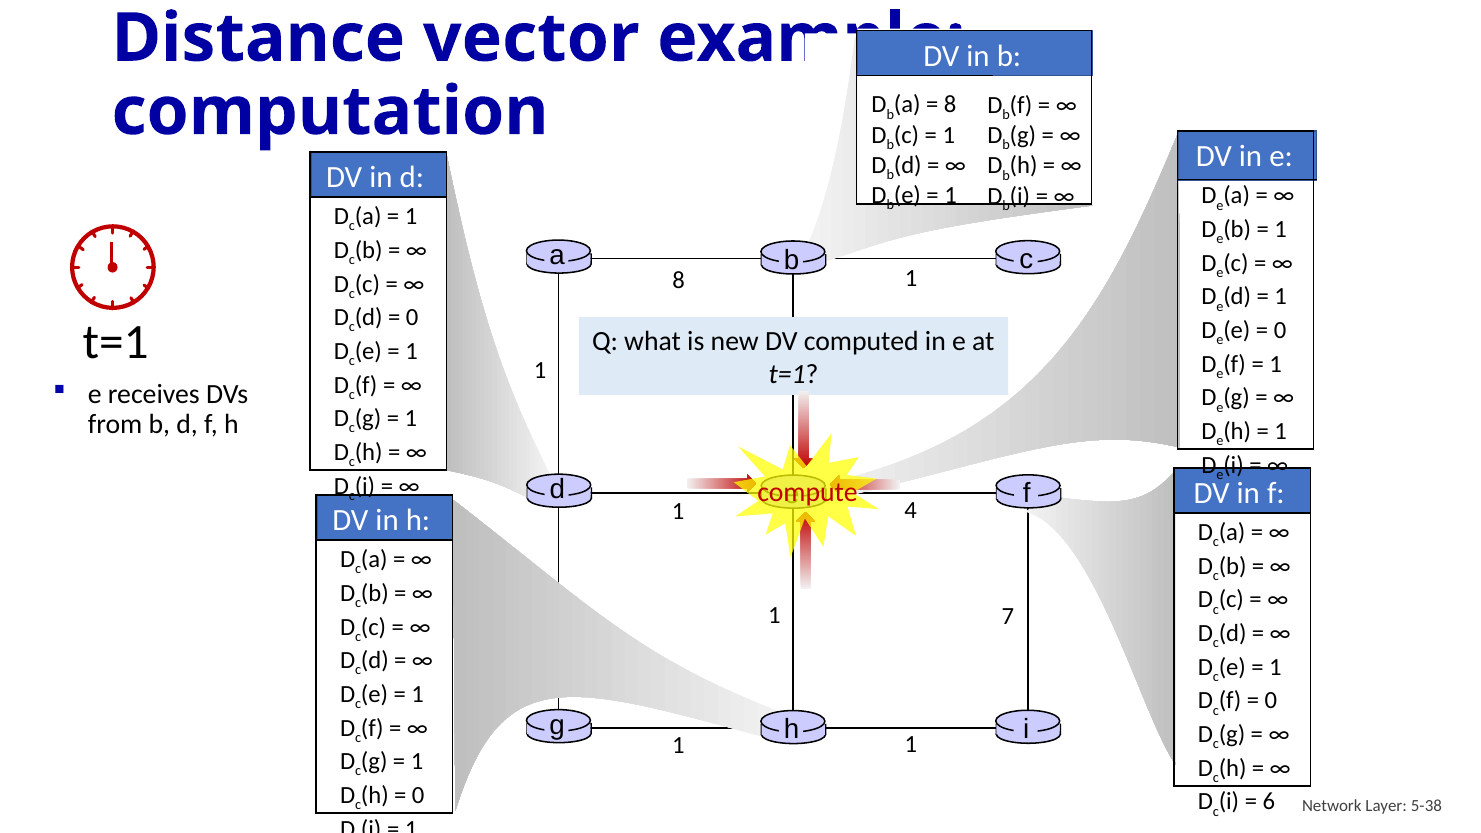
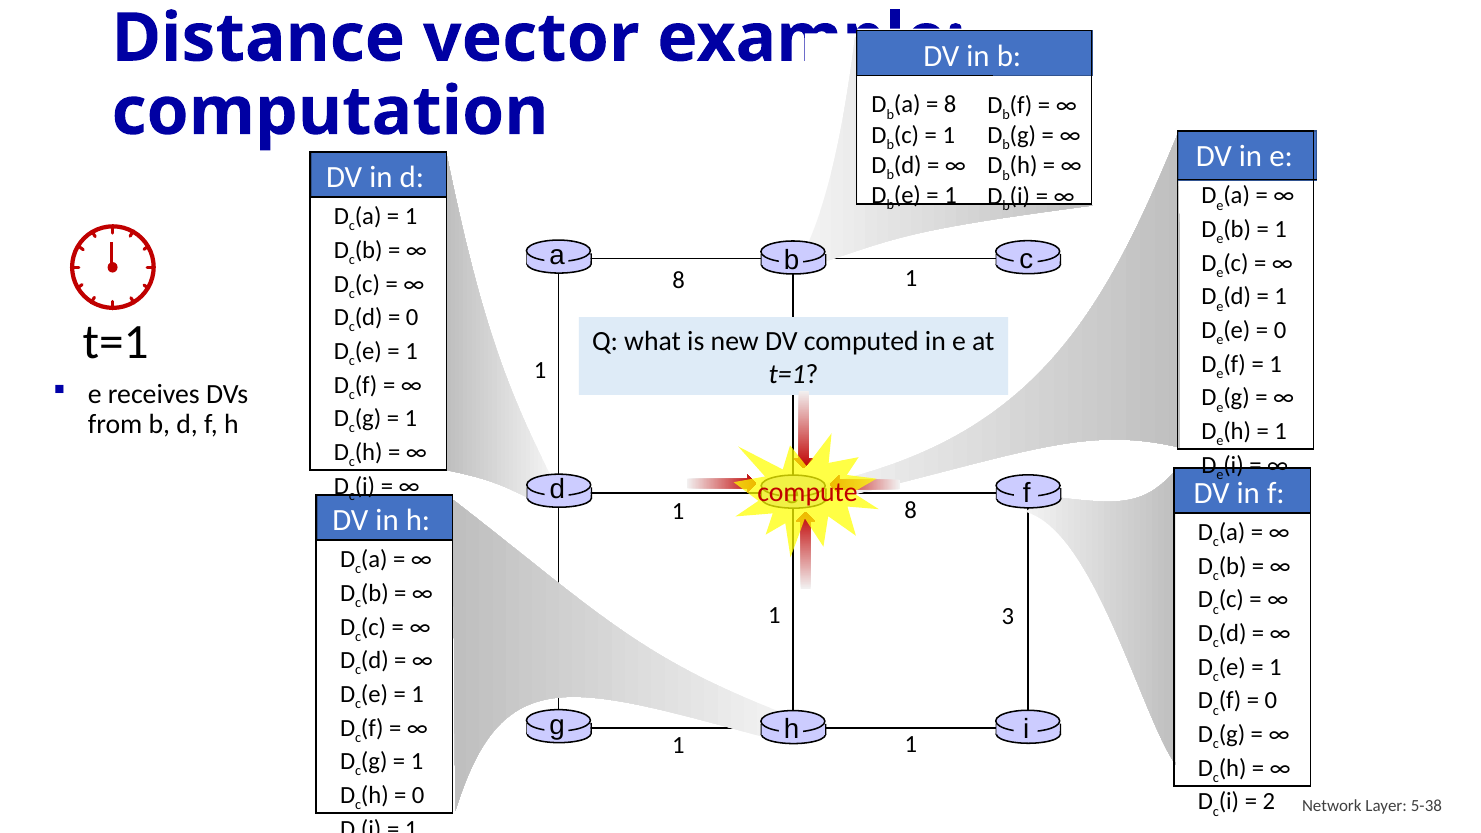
4 at (911, 510): 4 -> 8
7: 7 -> 3
6: 6 -> 2
